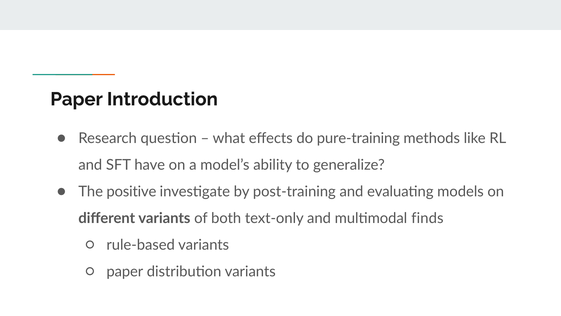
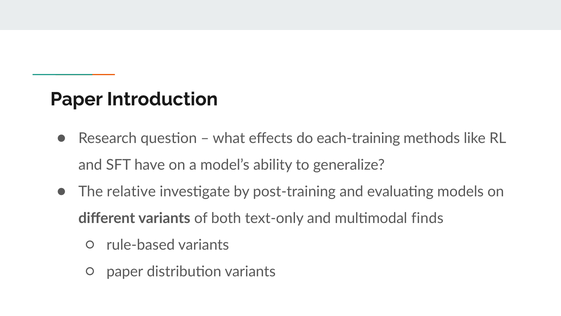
pure-training: pure-training -> each-training
positive: positive -> relative
